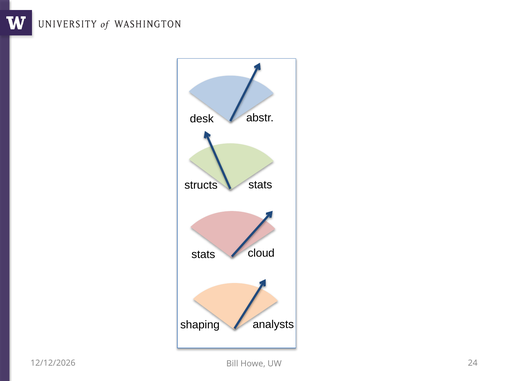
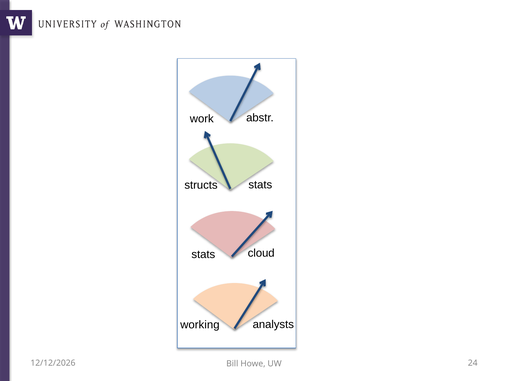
desk: desk -> work
shaping: shaping -> working
